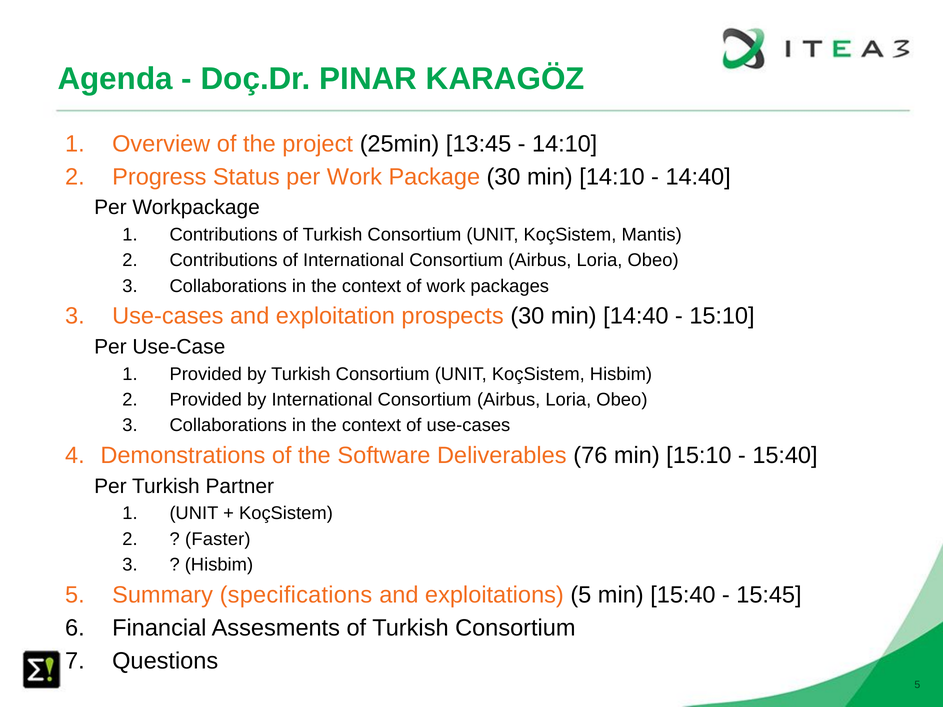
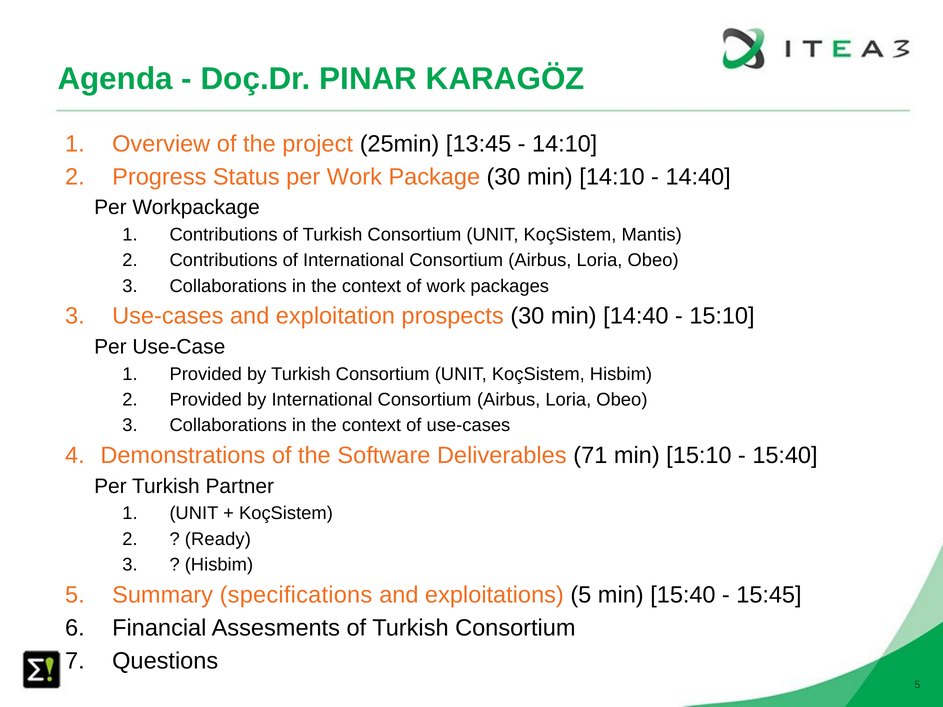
76: 76 -> 71
Faster: Faster -> Ready
